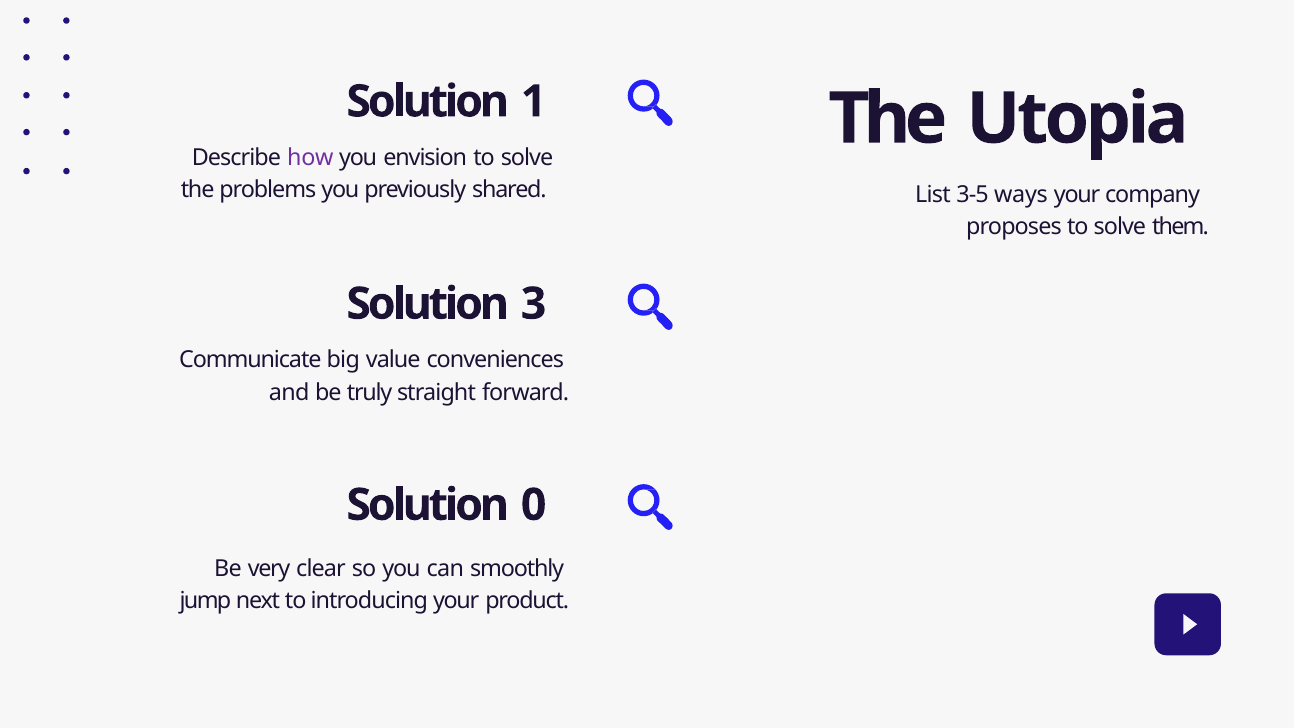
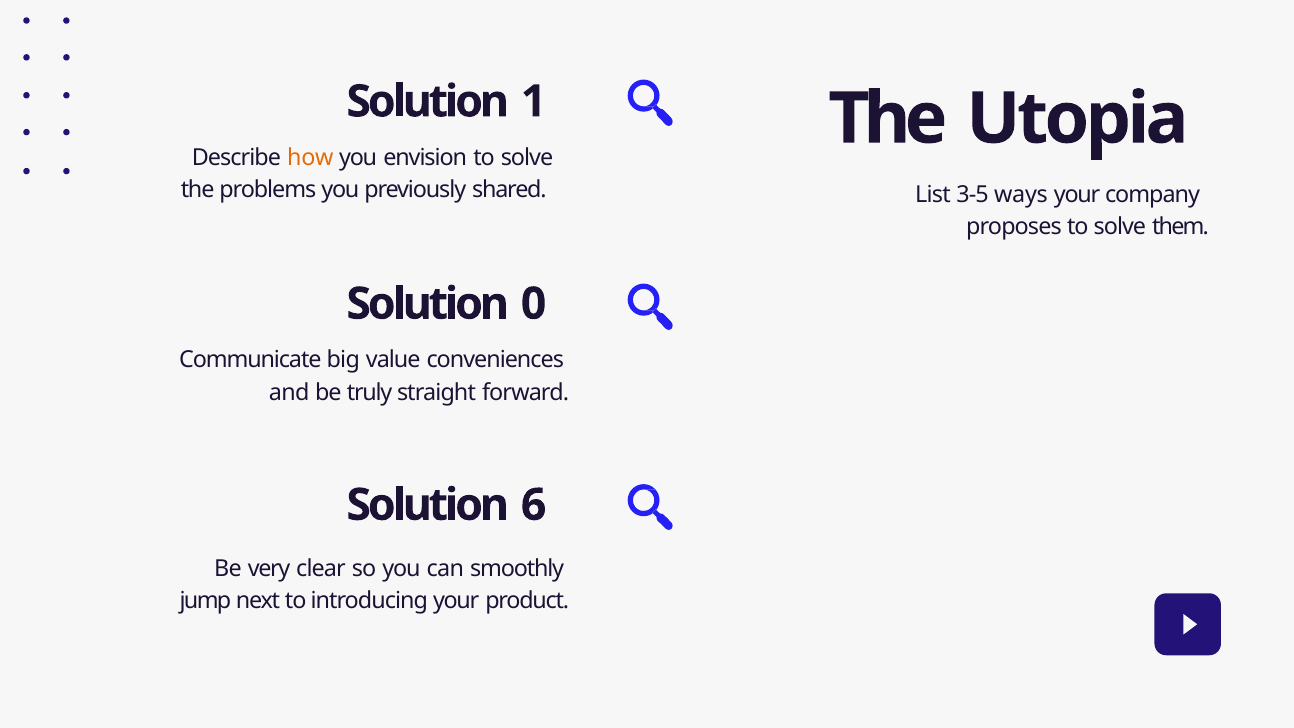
how colour: purple -> orange
3: 3 -> 0
0: 0 -> 6
